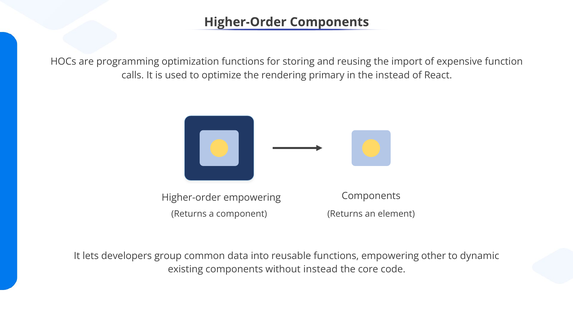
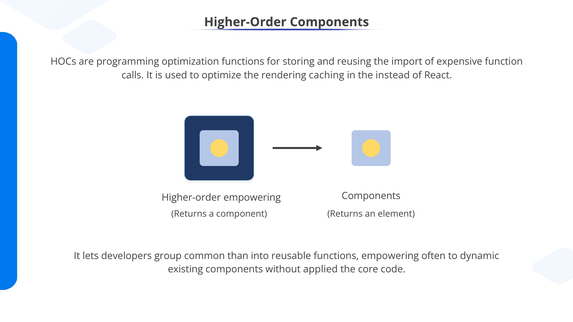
primary: primary -> caching
data: data -> than
other: other -> often
without instead: instead -> applied
